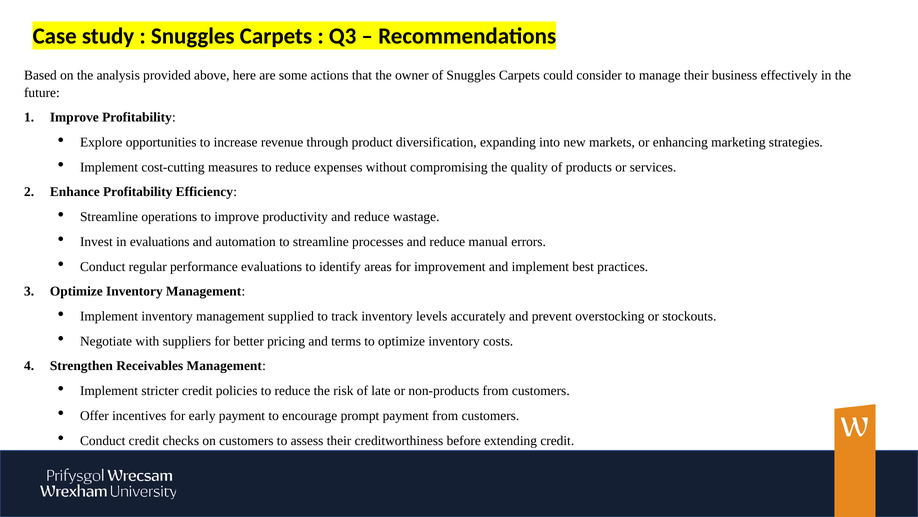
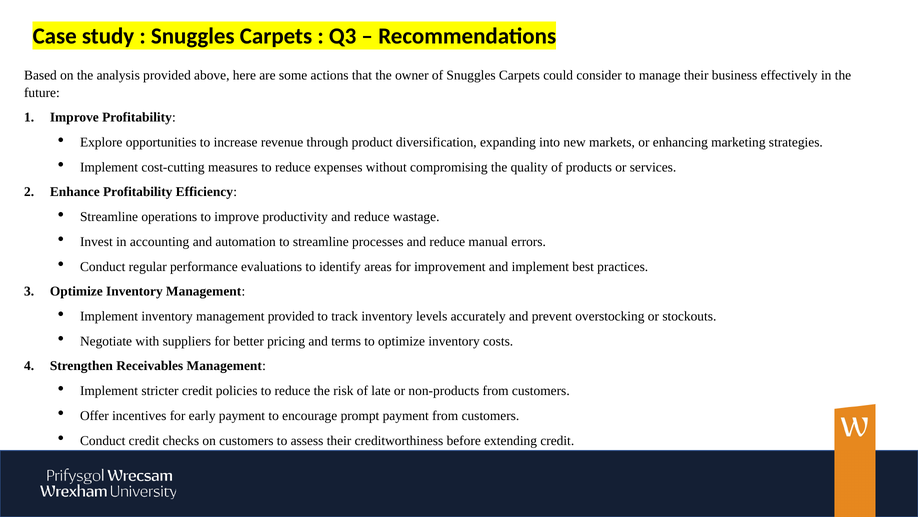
in evaluations: evaluations -> accounting
management supplied: supplied -> provided
